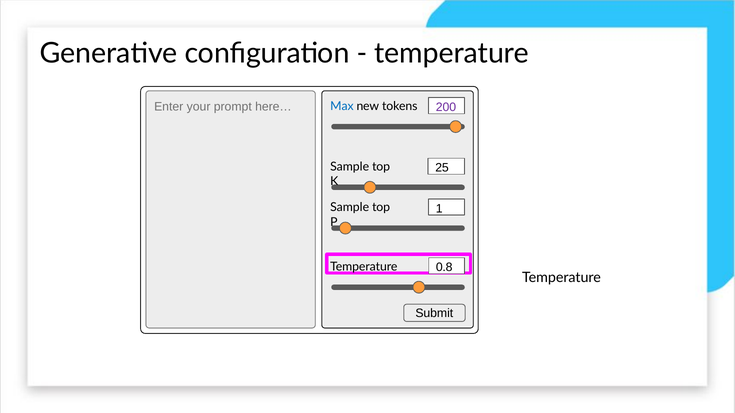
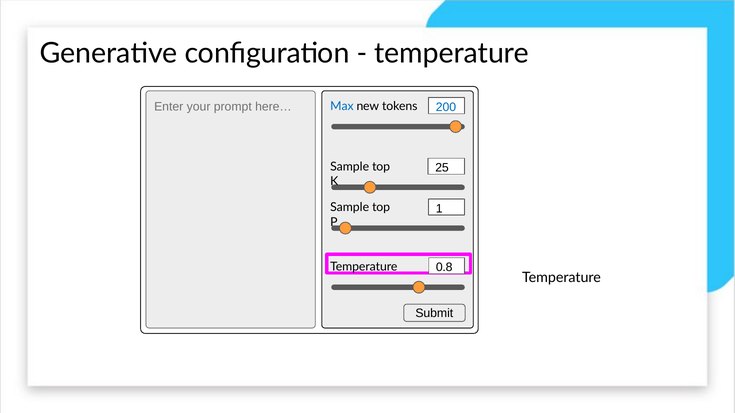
200 colour: purple -> blue
